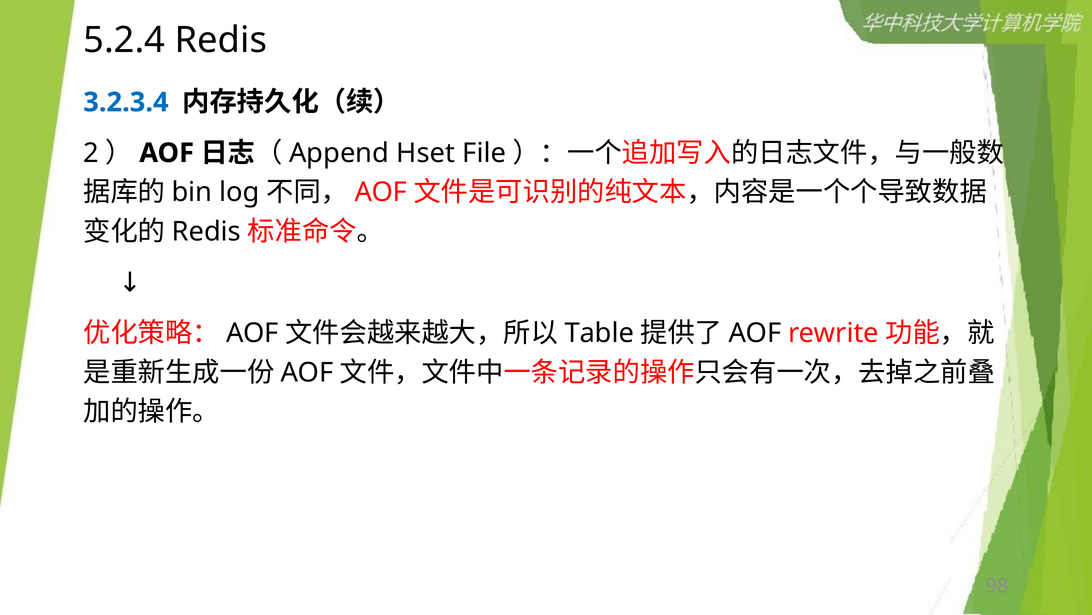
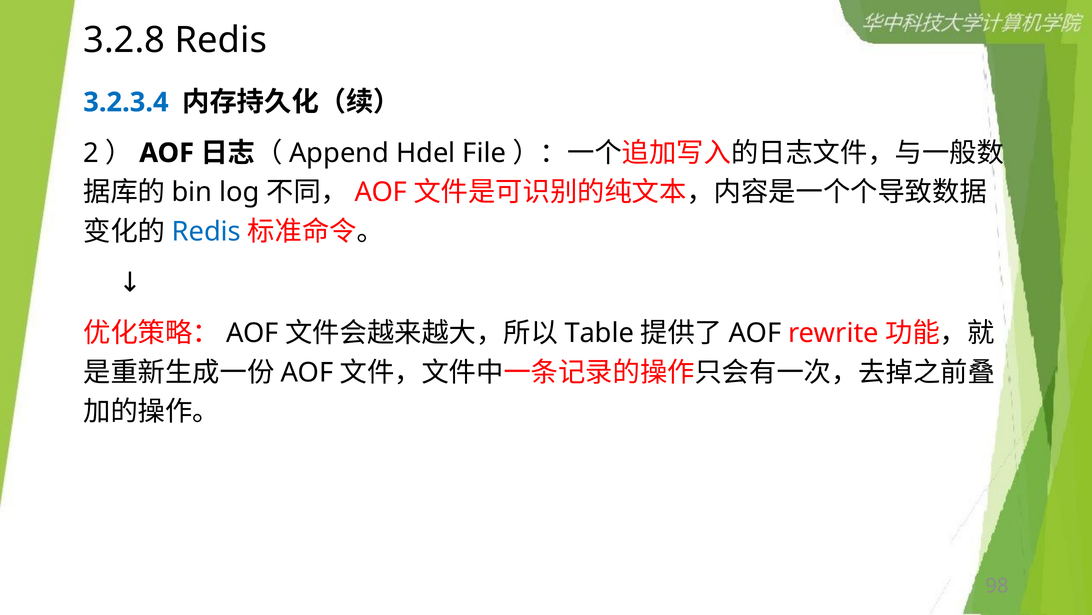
5.2.4: 5.2.4 -> 3.2.8
Hset: Hset -> Hdel
Redis at (206, 231) colour: black -> blue
